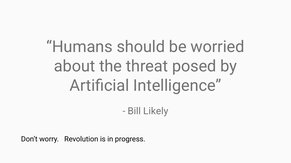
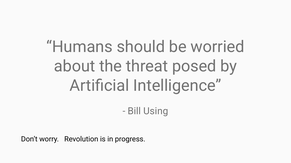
Likely: Likely -> Using
